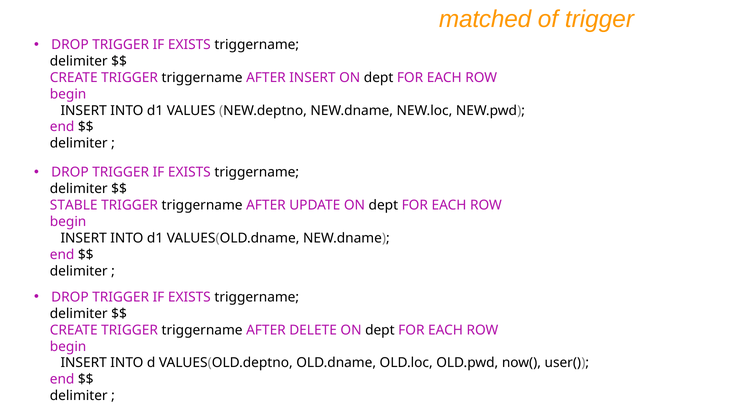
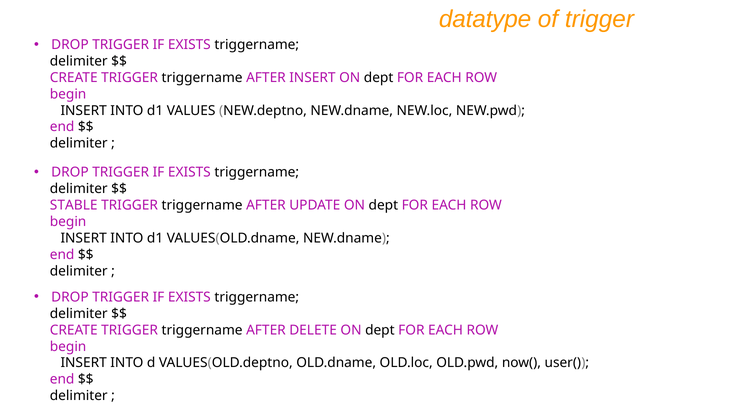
matched: matched -> datatype
